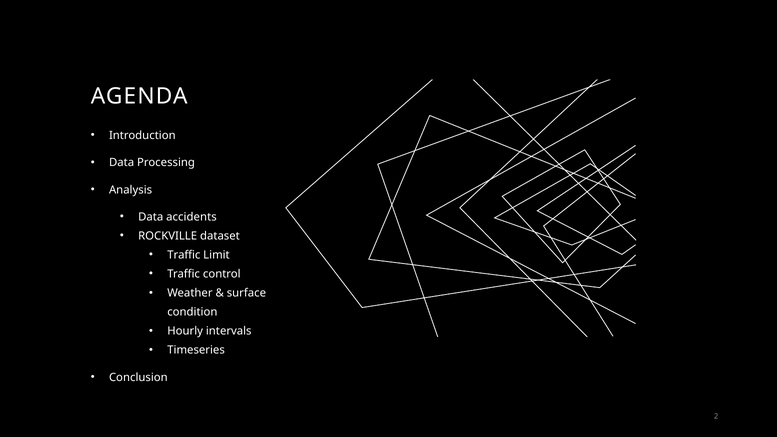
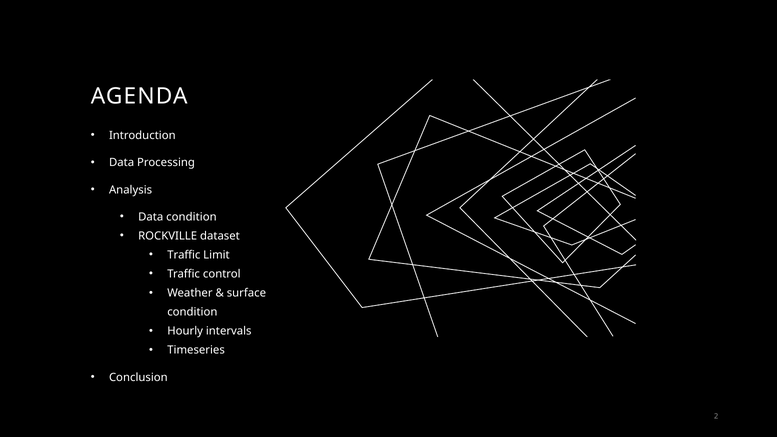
Data accidents: accidents -> condition
